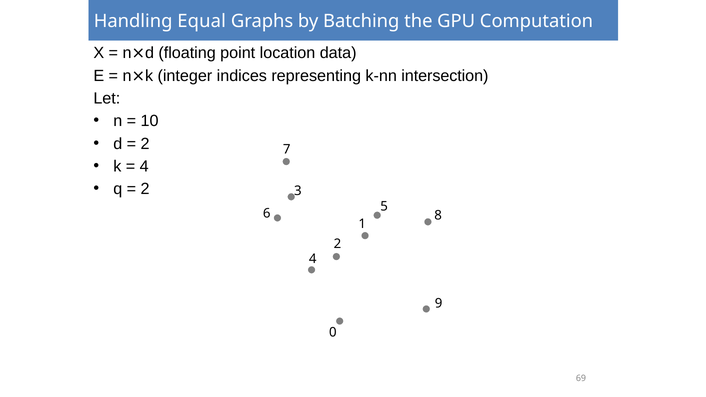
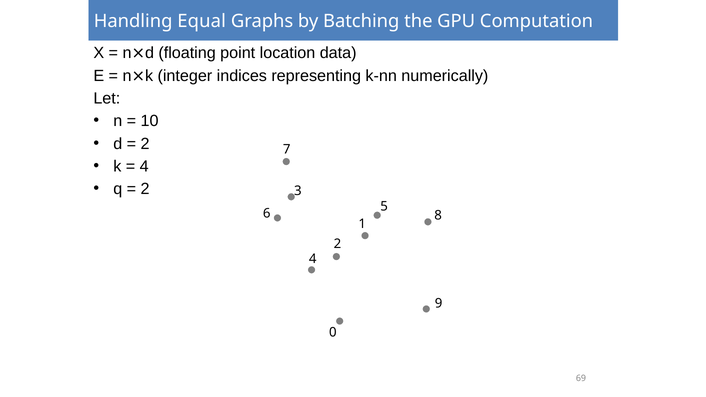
intersection: intersection -> numerically
